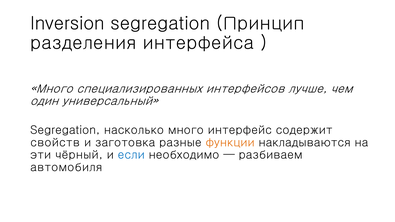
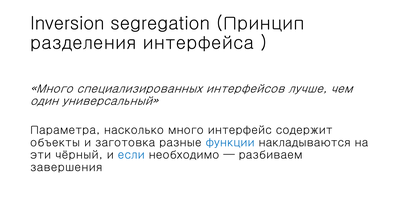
Segregation at (65, 130): Segregation -> Параметра
свойств: свойств -> объекты
функции colour: orange -> blue
автомобиля: автомобиля -> завершения
